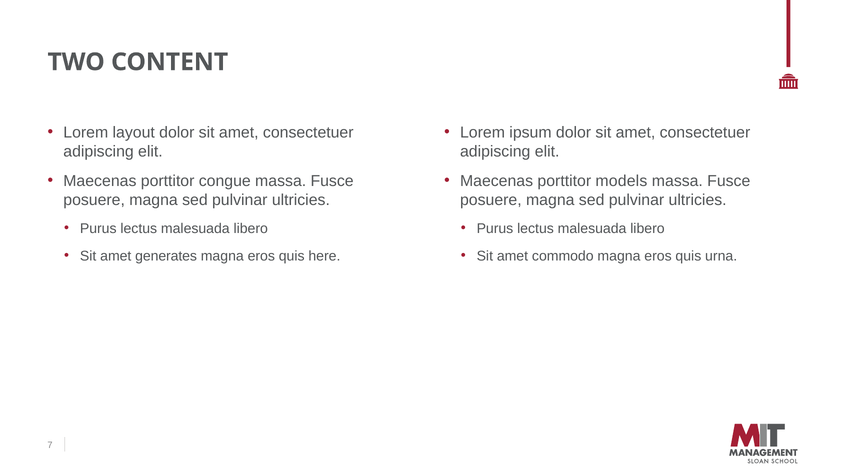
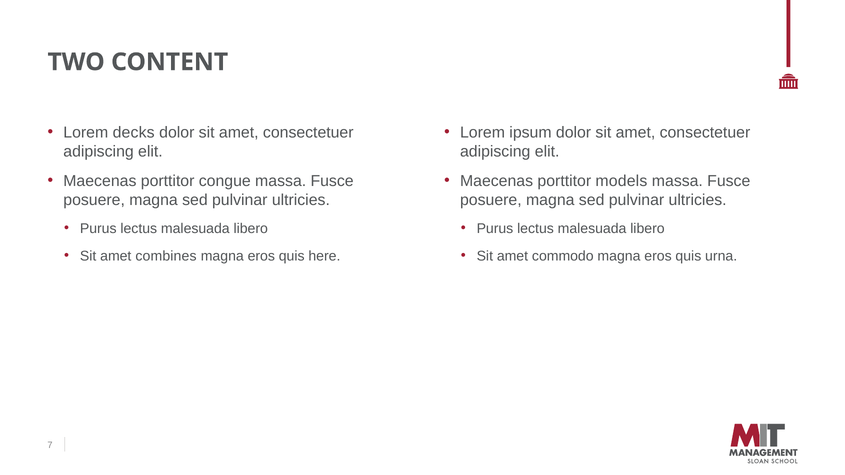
layout: layout -> decks
generates: generates -> combines
